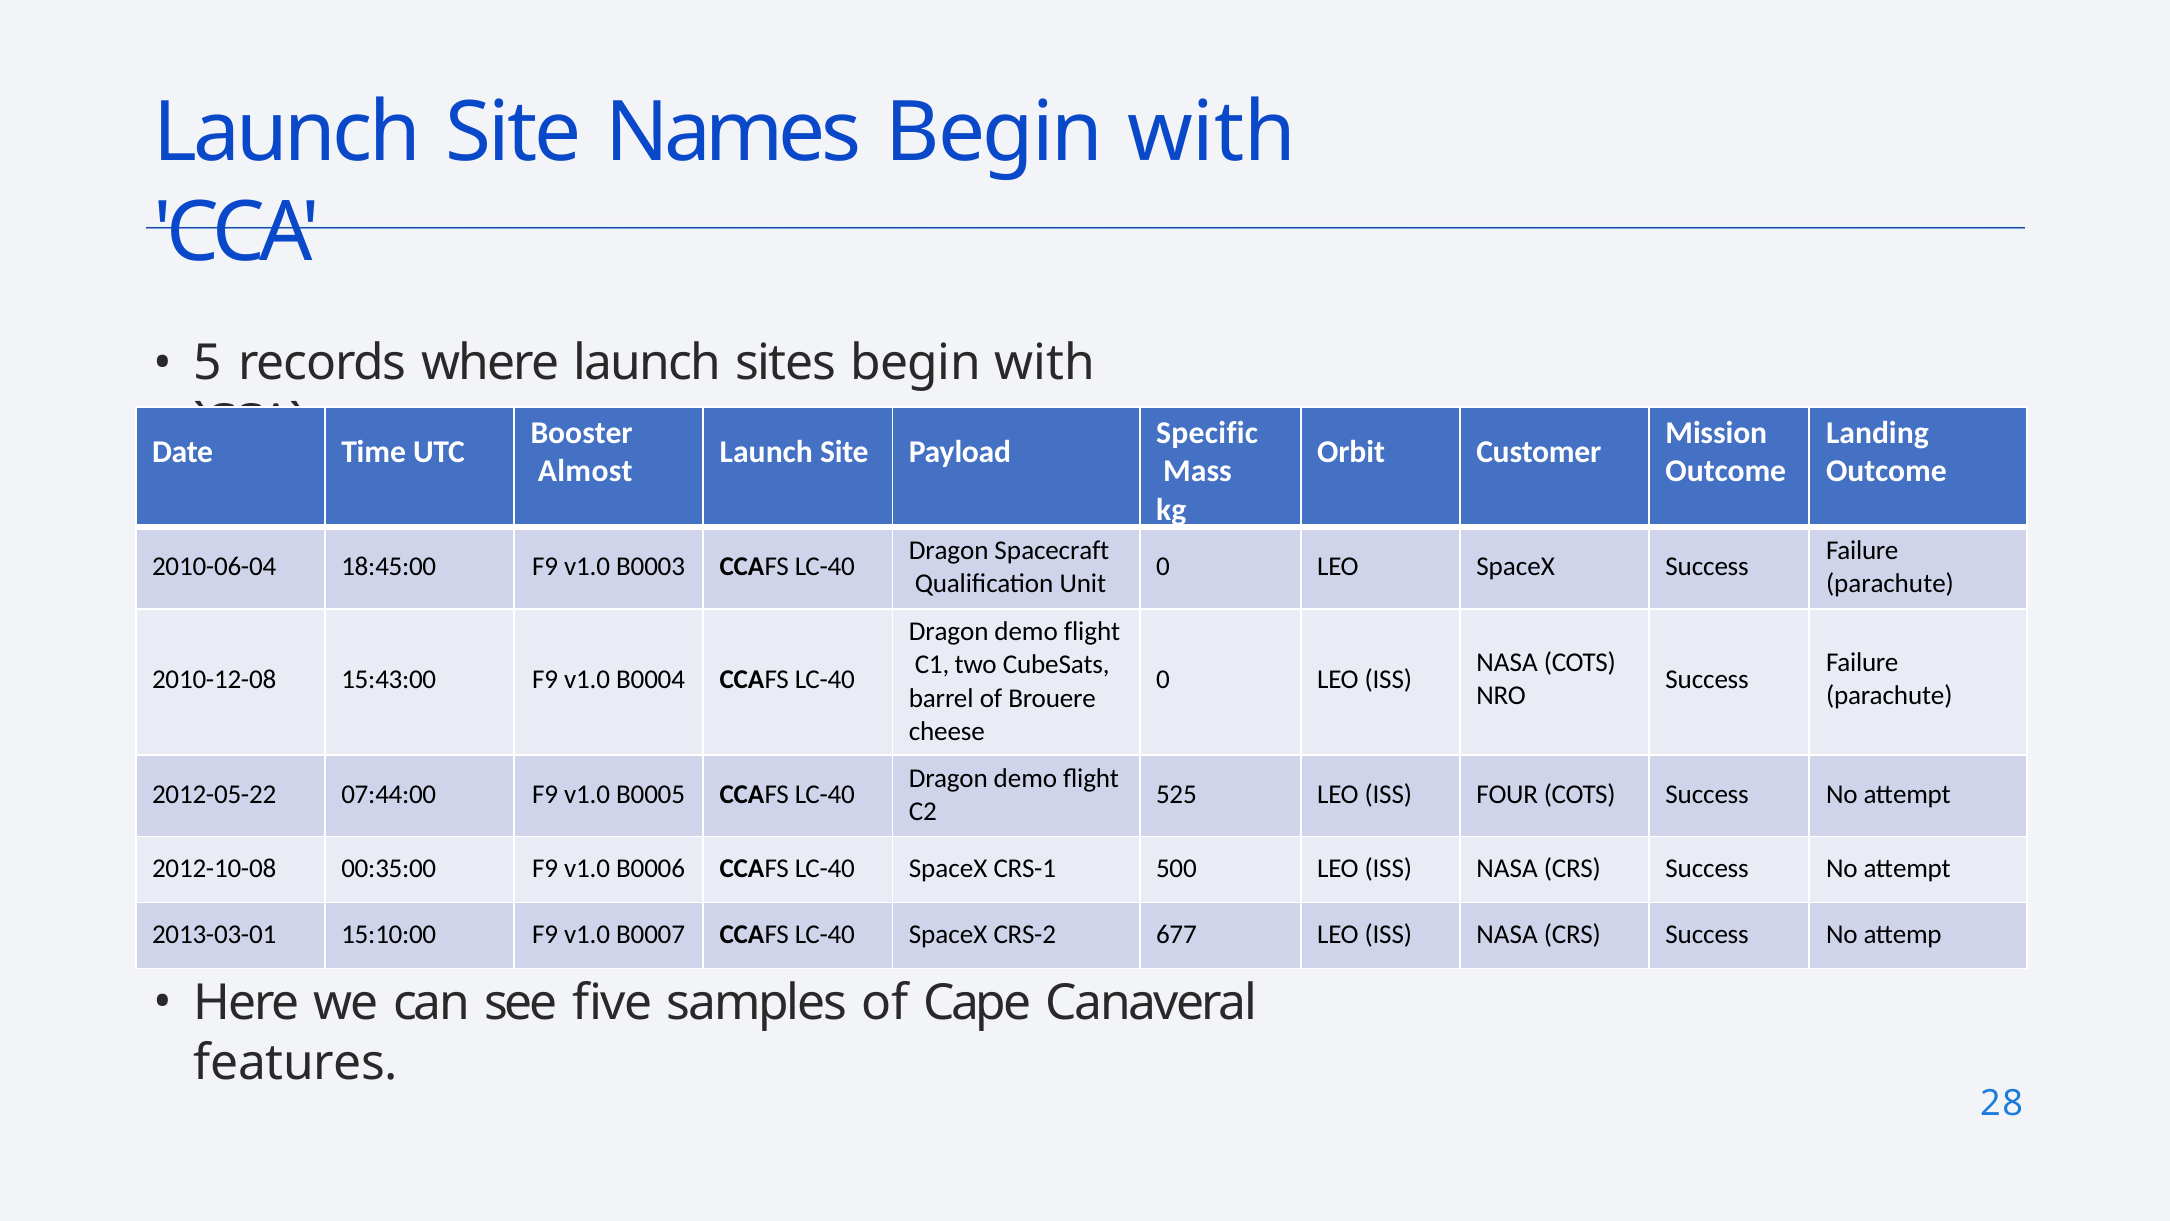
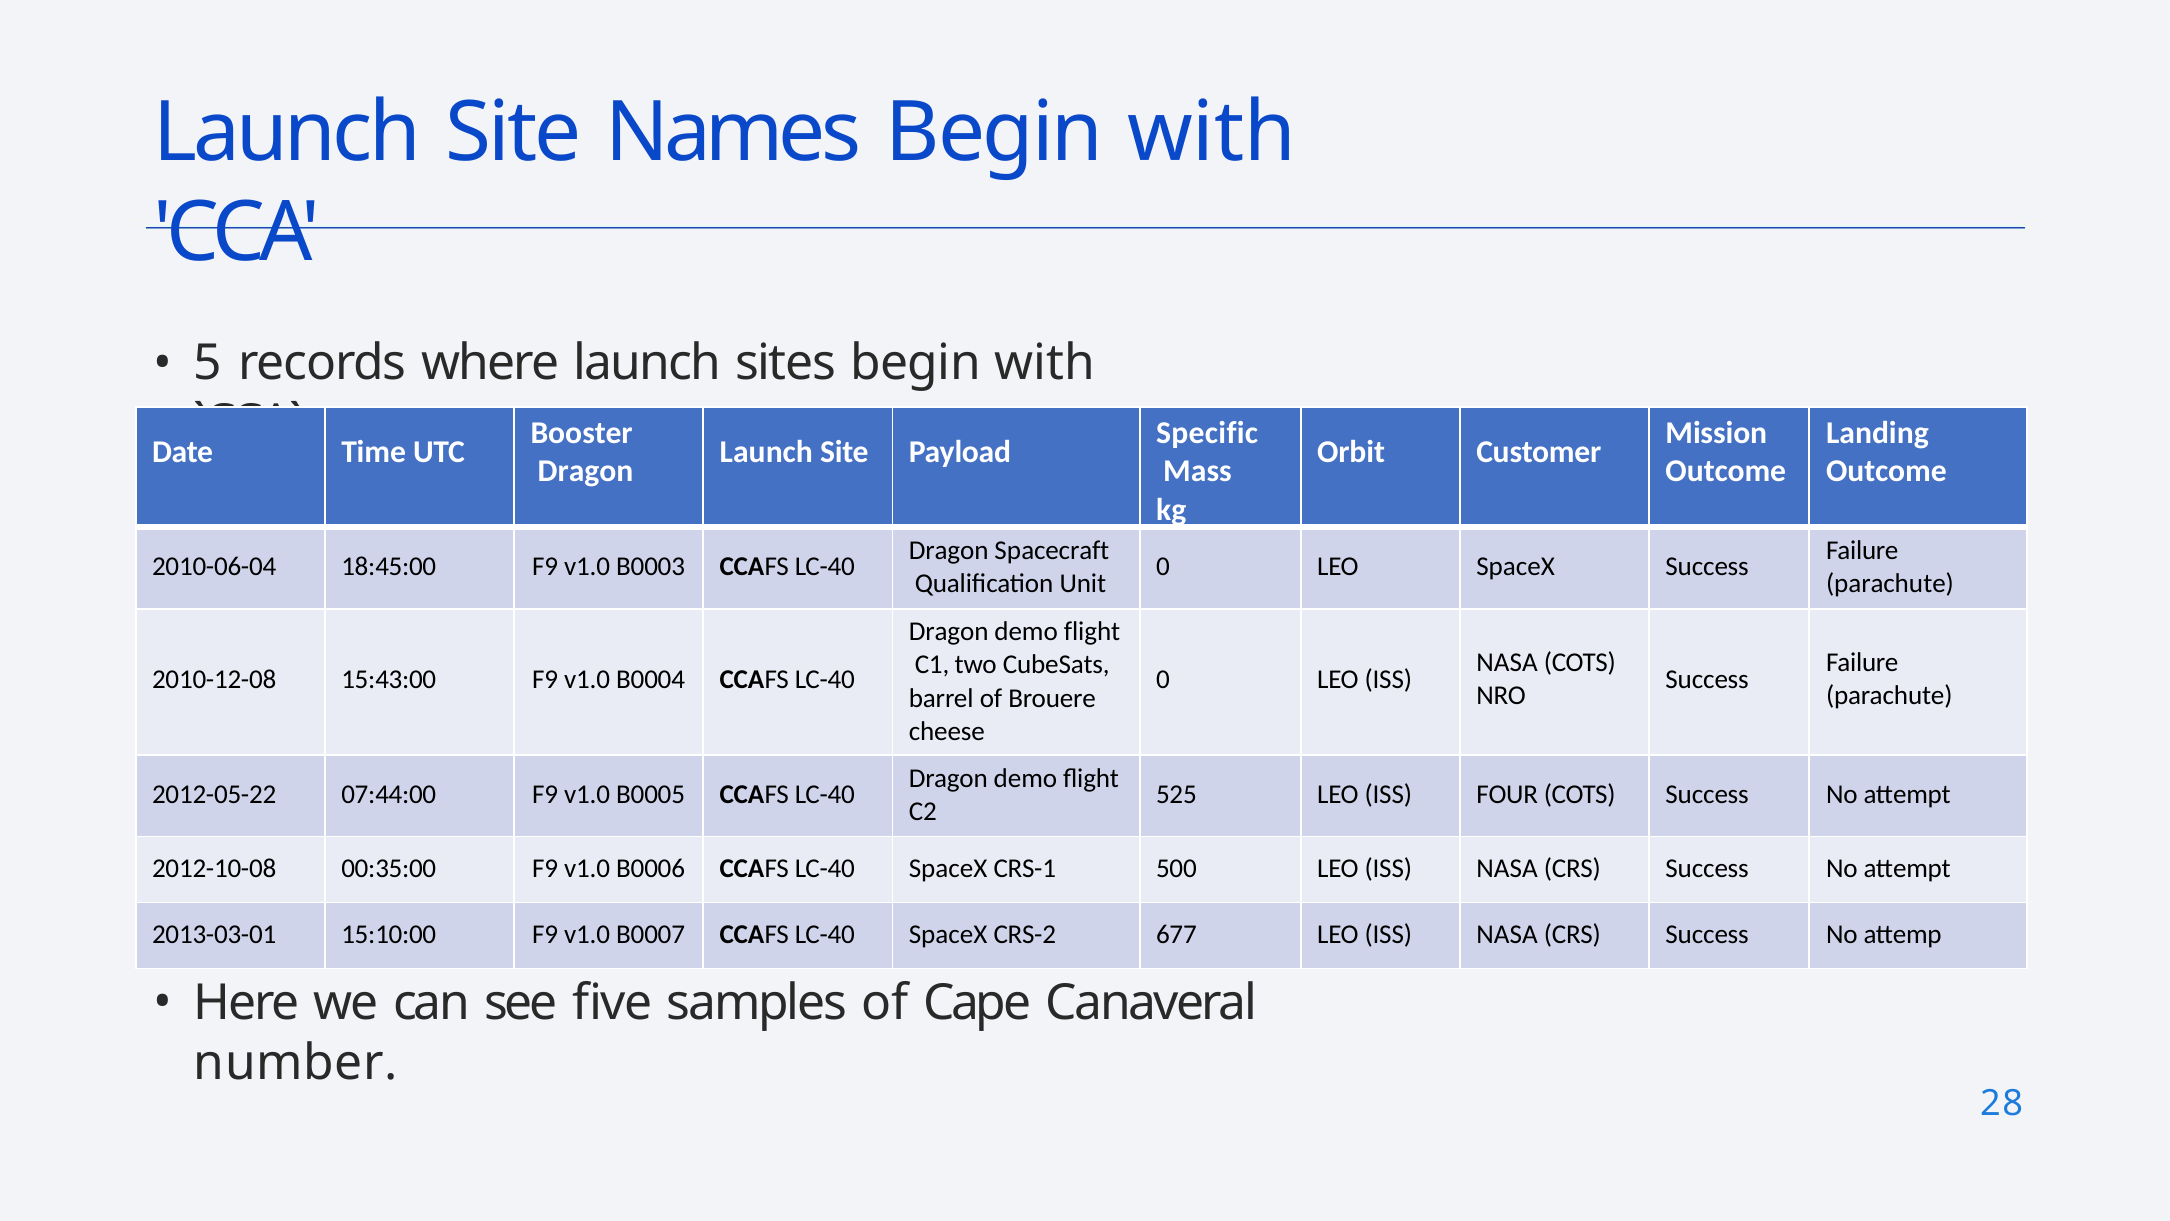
Almost at (585, 471): Almost -> Dragon
features: features -> number
